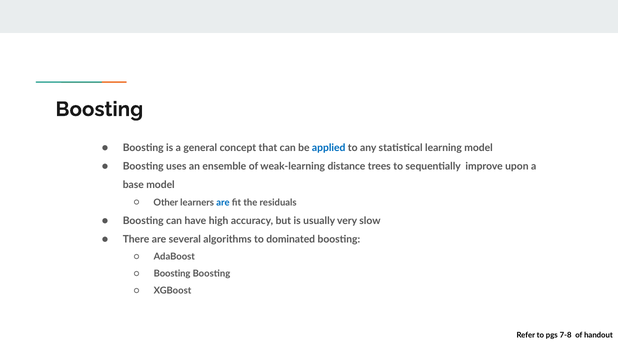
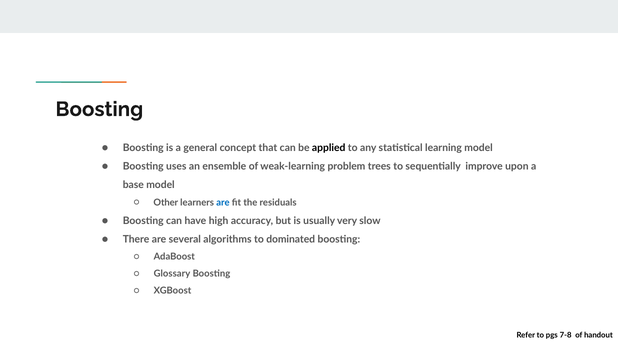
applied colour: blue -> black
distance: distance -> problem
Boosting at (172, 273): Boosting -> Glossary
